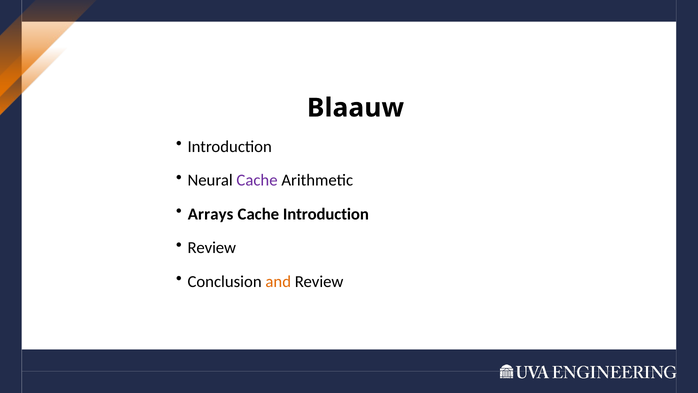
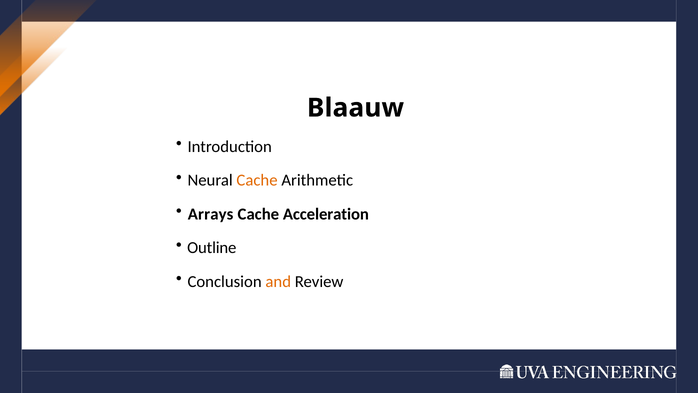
Cache at (257, 180) colour: purple -> orange
Cache Introduction: Introduction -> Acceleration
Review at (212, 248): Review -> Outline
